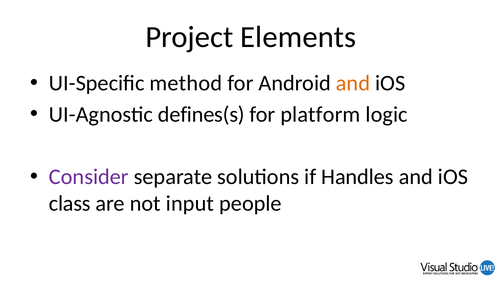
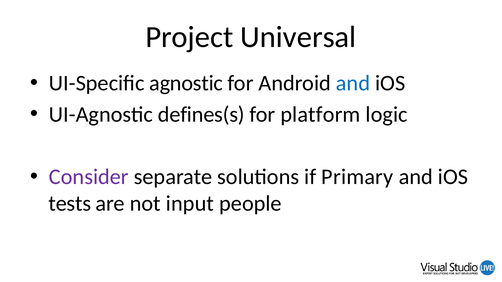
Elements: Elements -> Universal
method: method -> agnostic
and at (353, 83) colour: orange -> blue
Handles: Handles -> Primary
class: class -> tests
